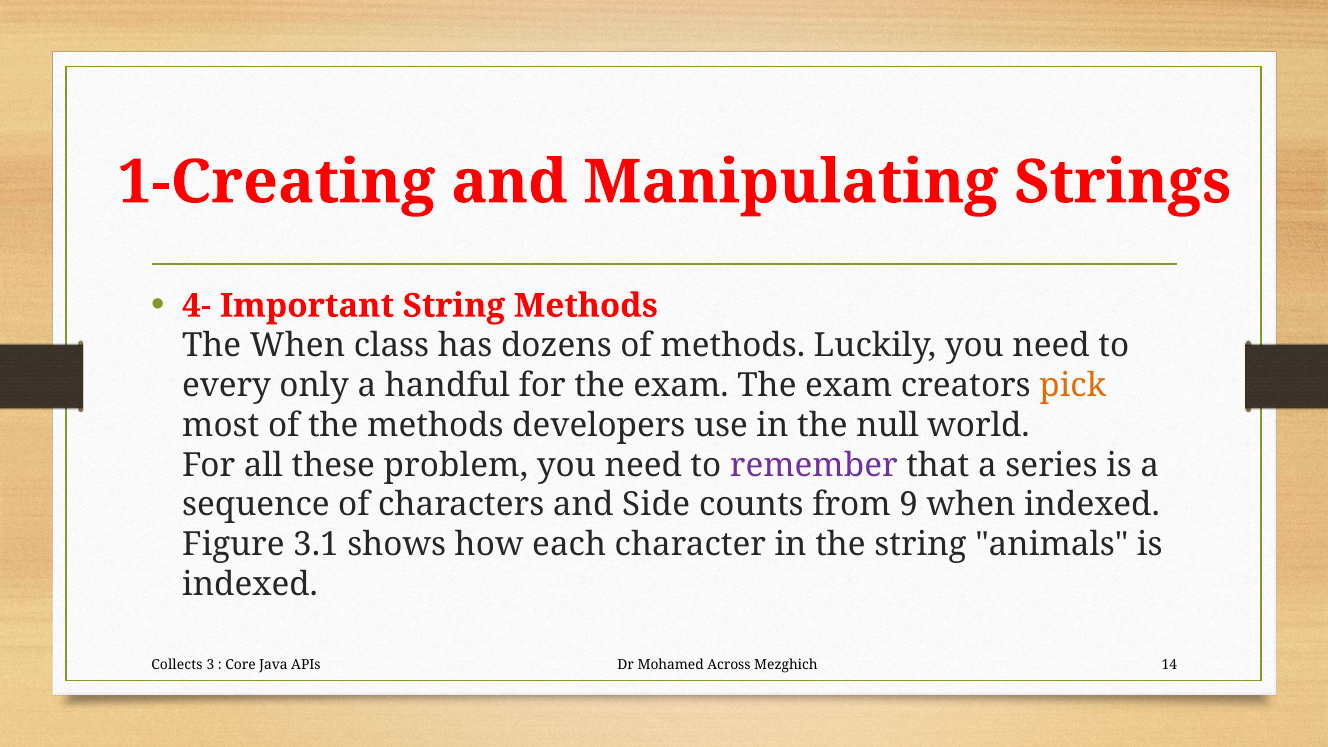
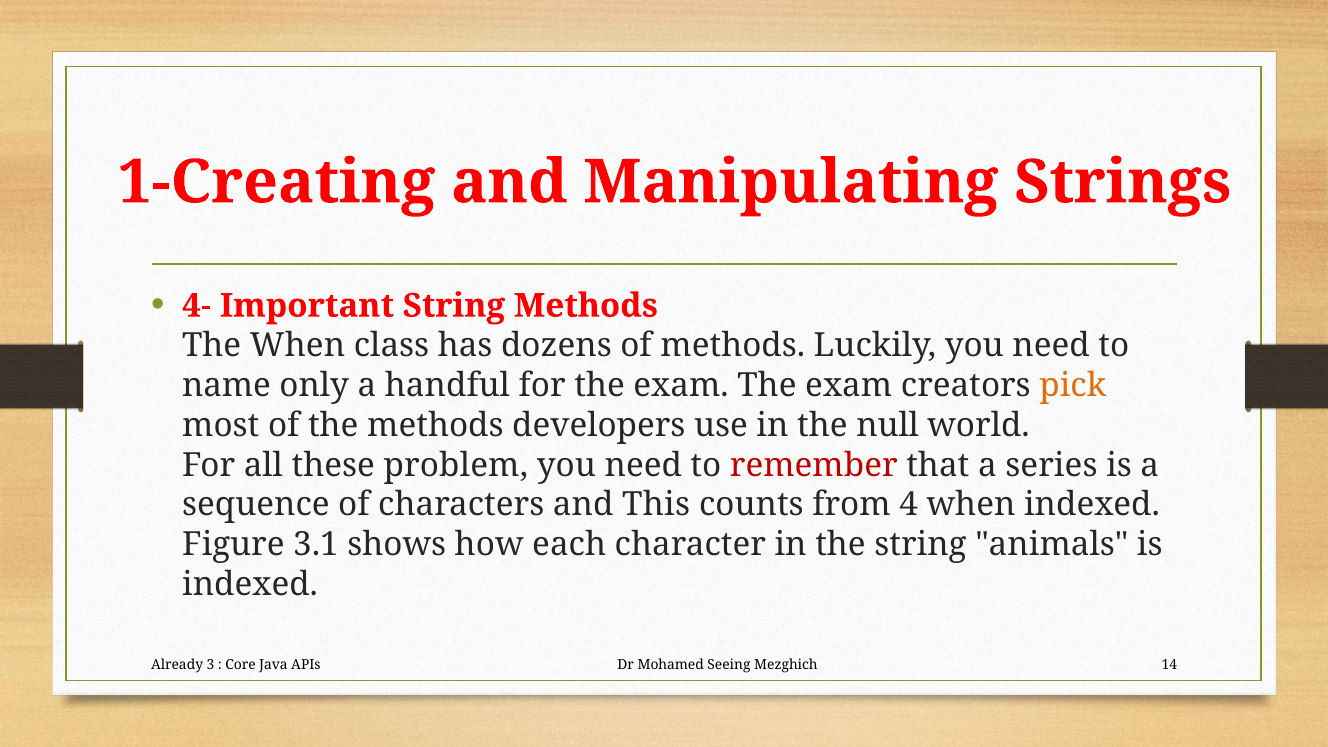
every: every -> name
remember colour: purple -> red
Side: Side -> This
9: 9 -> 4
Collects: Collects -> Already
Across: Across -> Seeing
